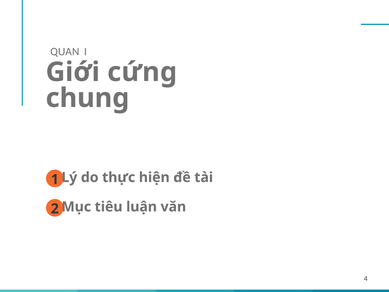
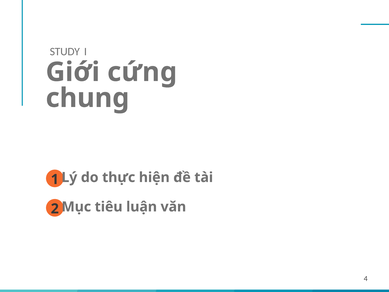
QUAN: QUAN -> STUDY
